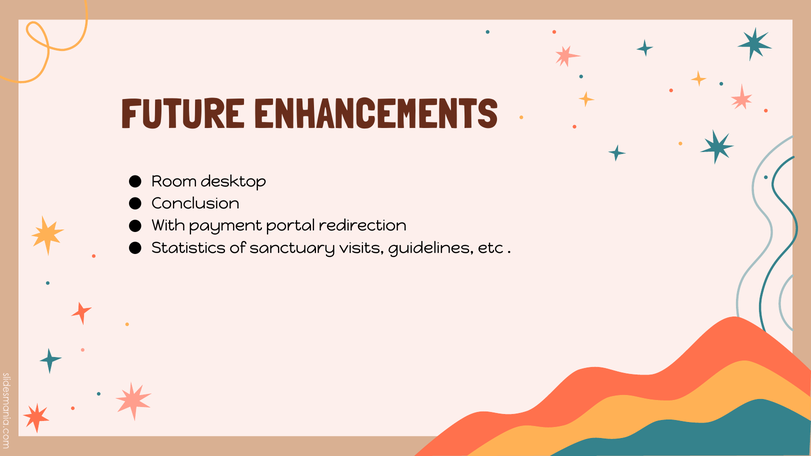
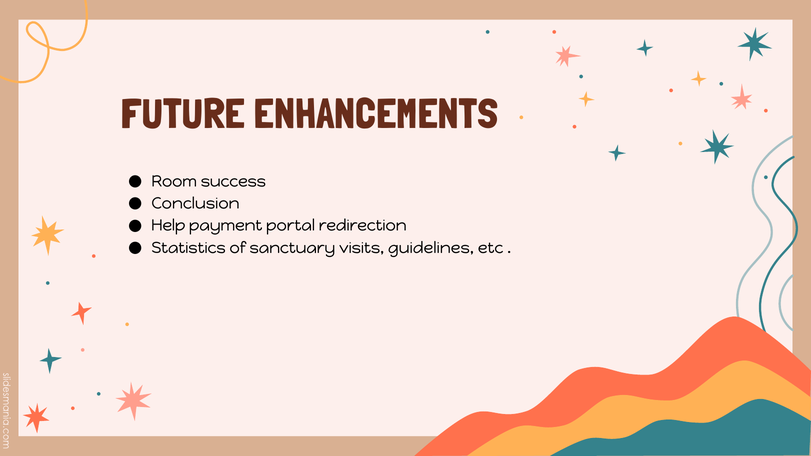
desktop: desktop -> success
With: With -> Help
